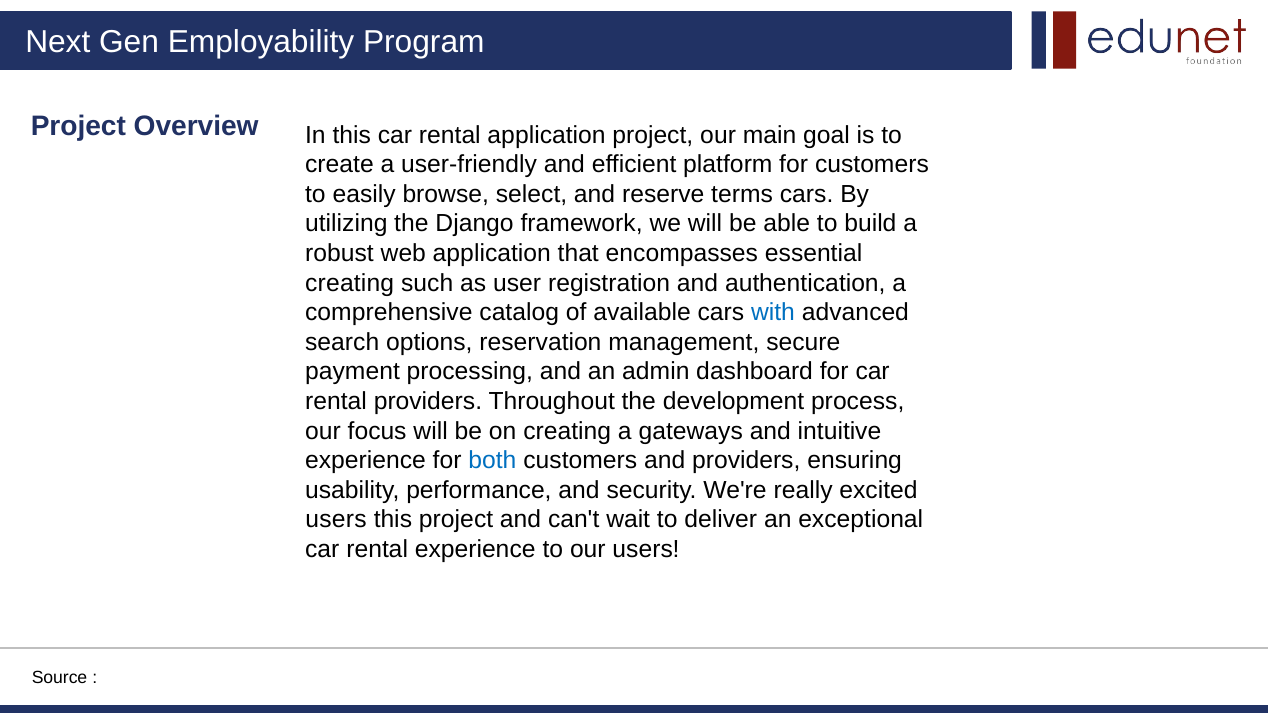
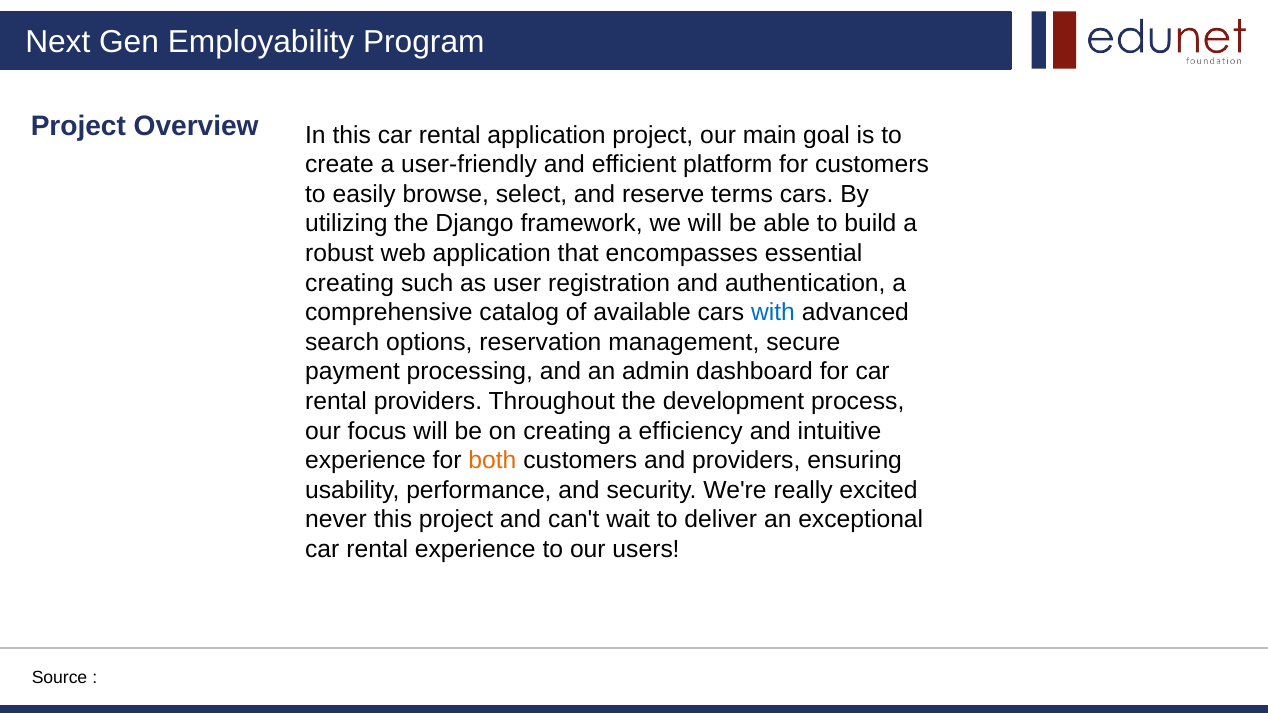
gateways: gateways -> efficiency
both colour: blue -> orange
users at (336, 520): users -> never
